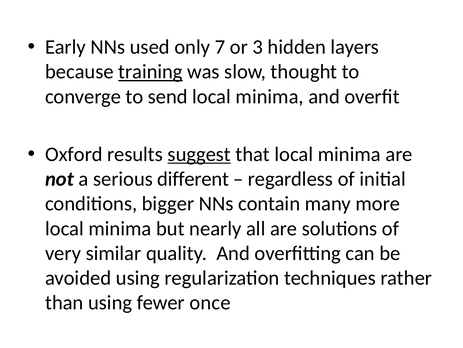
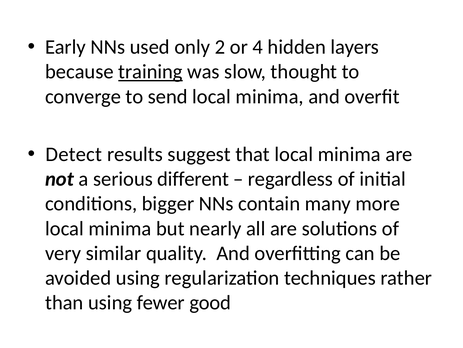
7: 7 -> 2
3: 3 -> 4
Oxford: Oxford -> Detect
suggest underline: present -> none
once: once -> good
